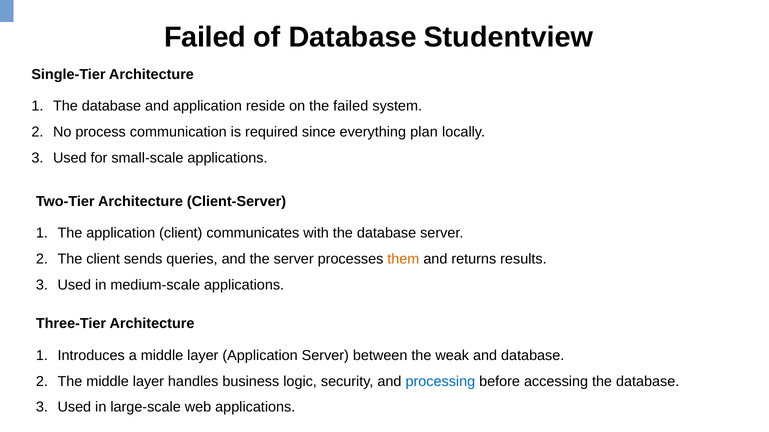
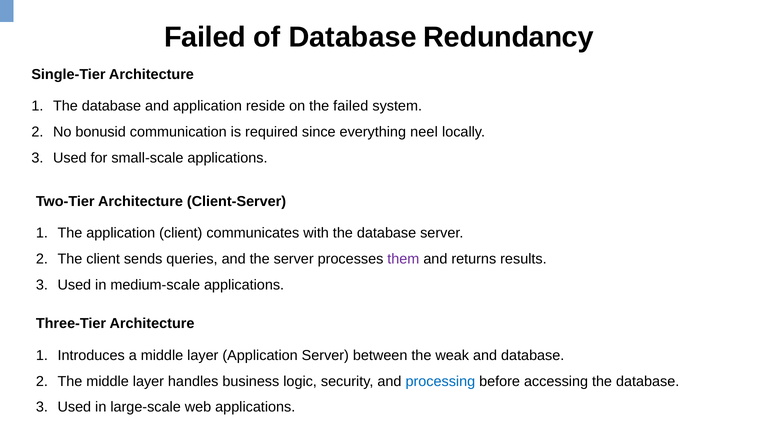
Studentview: Studentview -> Redundancy
process: process -> bonusid
plan: plan -> neel
them colour: orange -> purple
